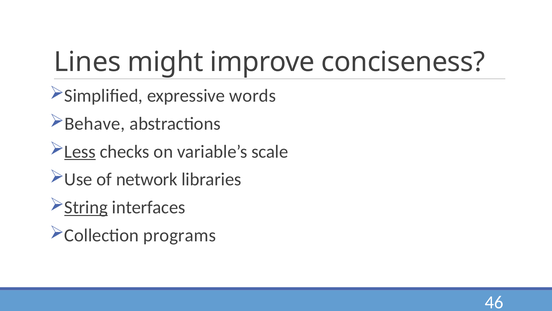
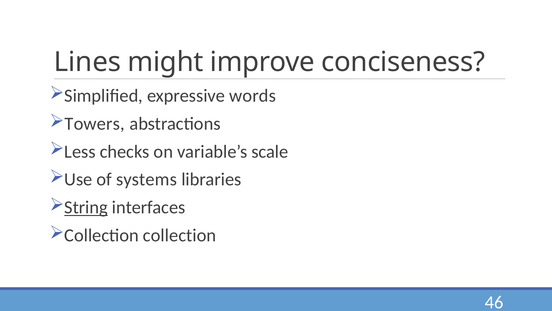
Behave: Behave -> Towers
Less underline: present -> none
network: network -> systems
Collection programs: programs -> collection
